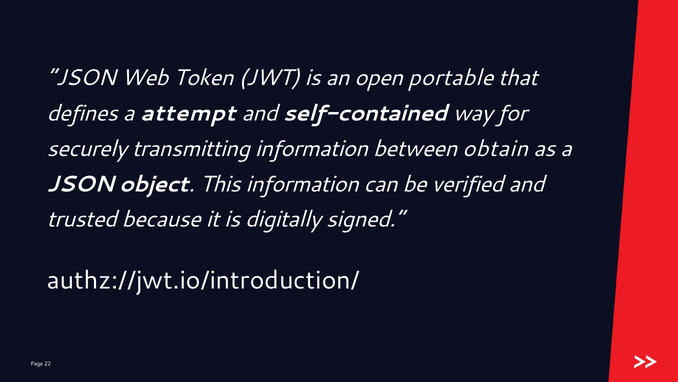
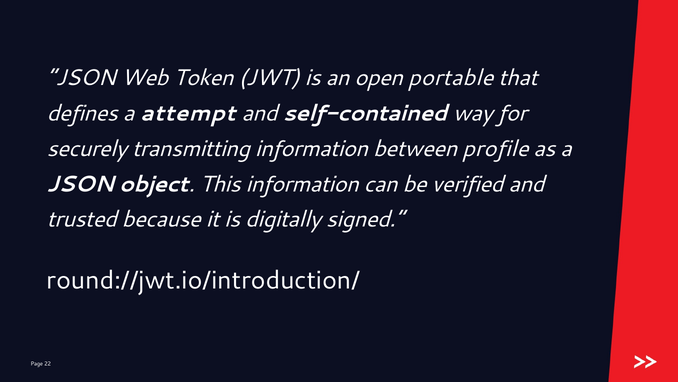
obtain: obtain -> profile
authz://jwt.io/introduction/: authz://jwt.io/introduction/ -> round://jwt.io/introduction/
